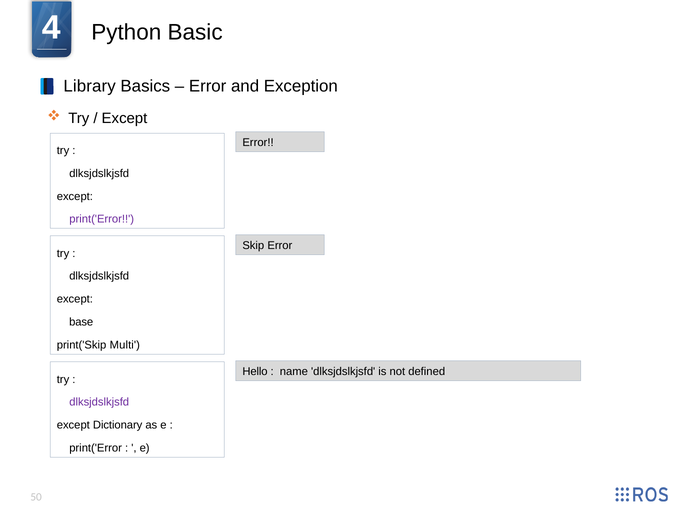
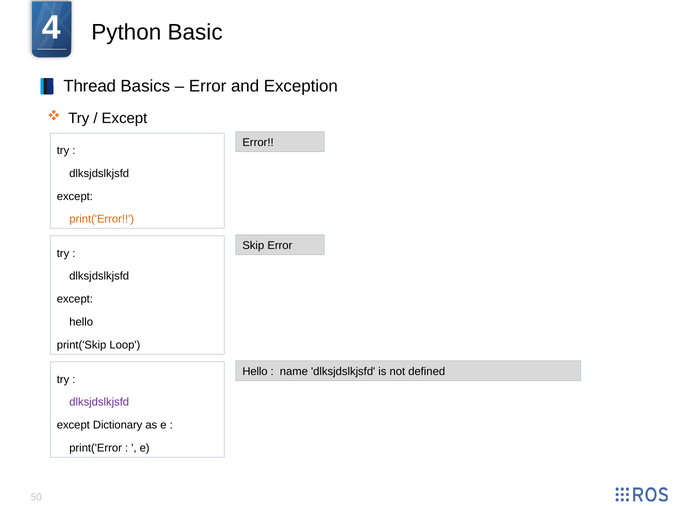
Library: Library -> Thread
print('Error at (102, 219) colour: purple -> orange
base at (81, 322): base -> hello
Multi: Multi -> Loop
